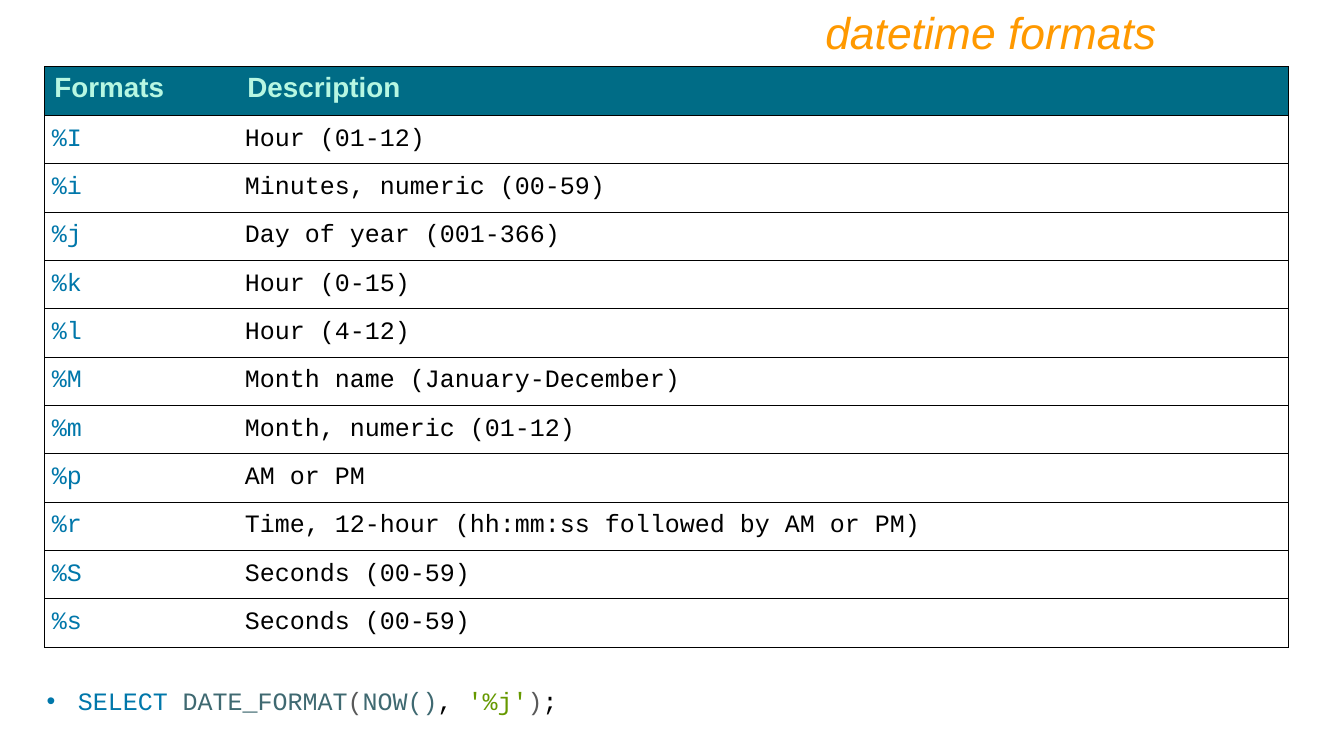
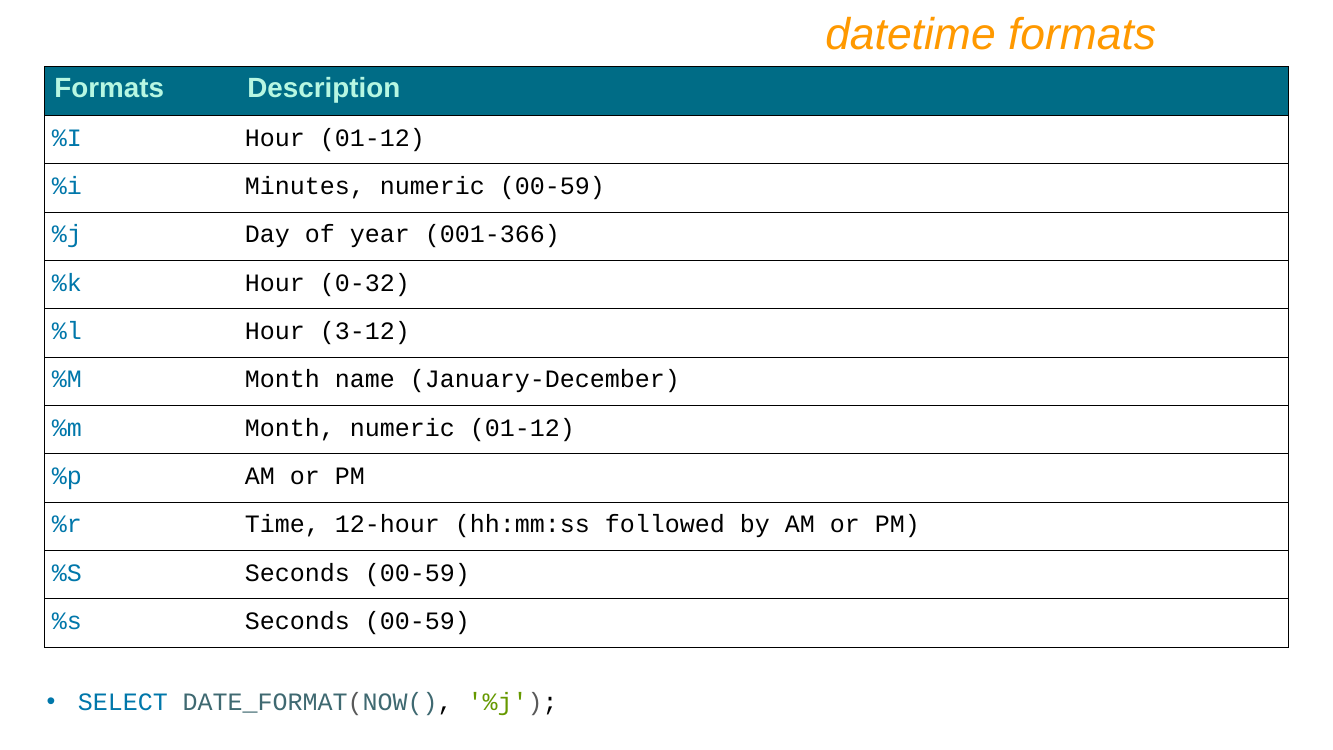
0-15: 0-15 -> 0-32
4-12: 4-12 -> 3-12
